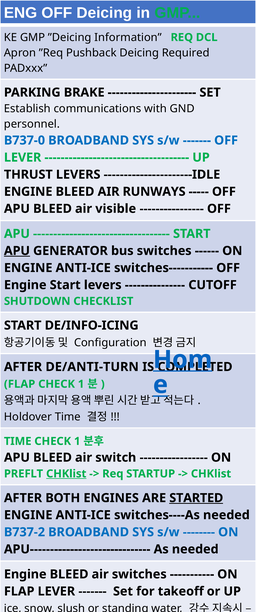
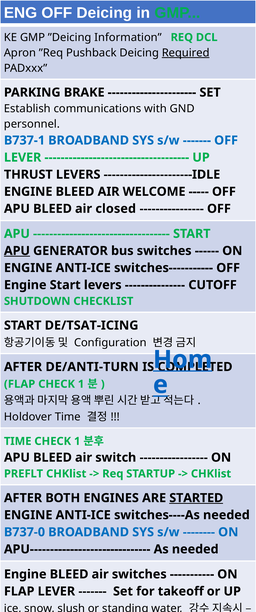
Required underline: none -> present
B737-0: B737-0 -> B737-1
RUNWAYS: RUNWAYS -> WELCOME
visible: visible -> closed
DE/INFO-ICING: DE/INFO-ICING -> DE/TSAT-ICING
CHKlist at (66, 474) underline: present -> none
B737-2: B737-2 -> B737-0
